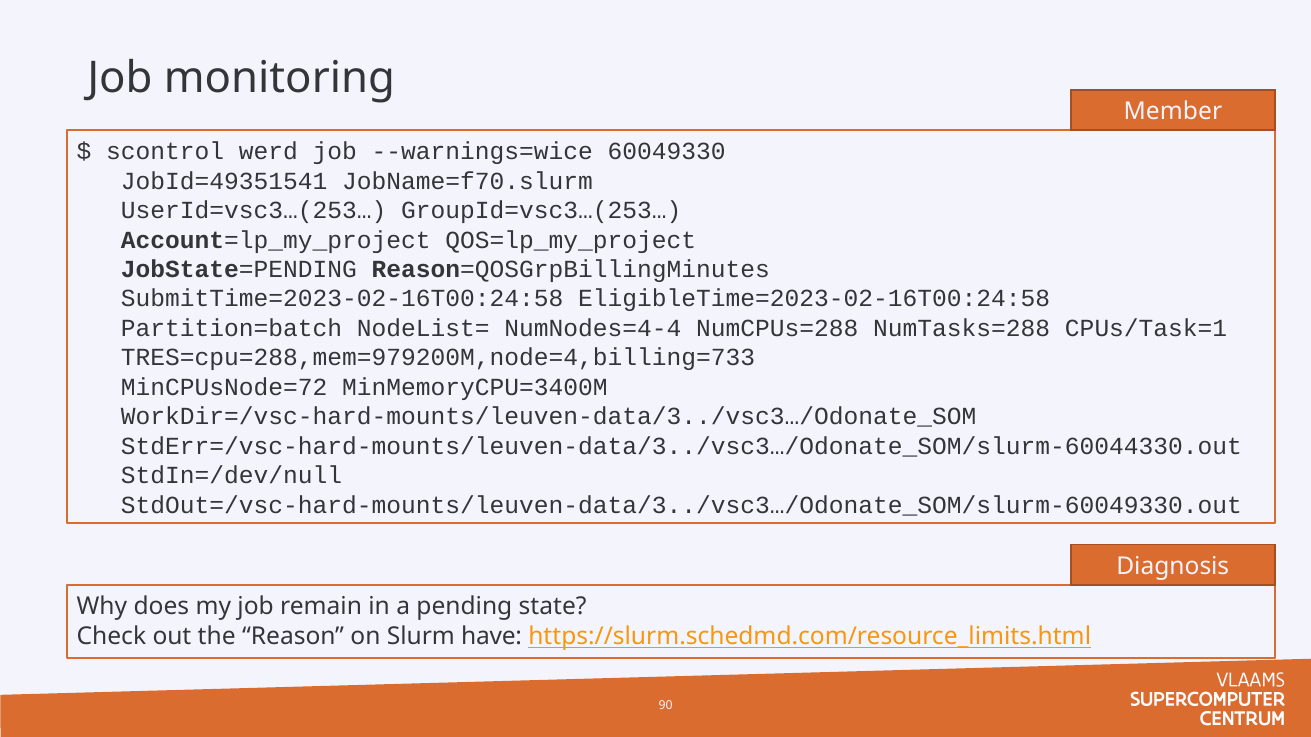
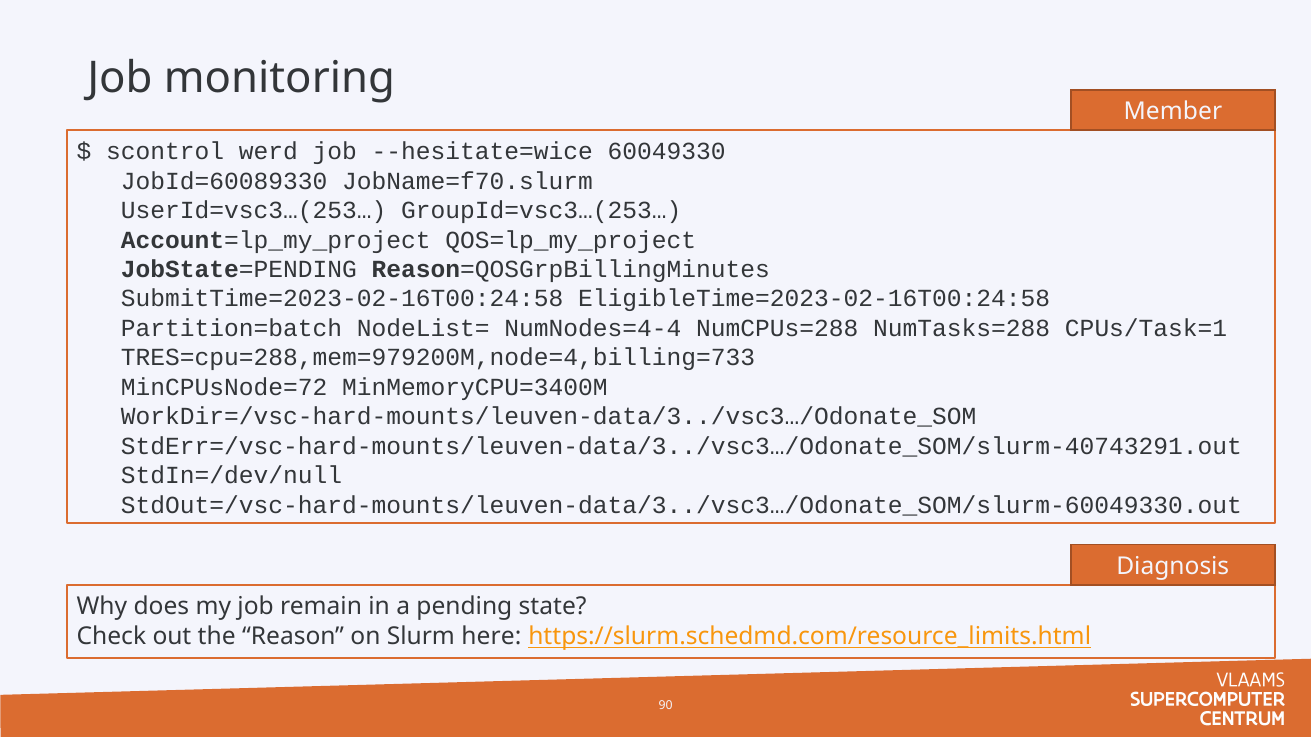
--warnings=wice: --warnings=wice -> --hesitate=wice
JobId=49351541: JobId=49351541 -> JobId=60089330
StdErr=/vsc-hard-mounts/leuven-data/3../vsc3…/Odonate_SOM/slurm-60044330.out: StdErr=/vsc-hard-mounts/leuven-data/3../vsc3…/Odonate_SOM/slurm-60044330.out -> StdErr=/vsc-hard-mounts/leuven-data/3../vsc3…/Odonate_SOM/slurm-40743291.out
have: have -> here
